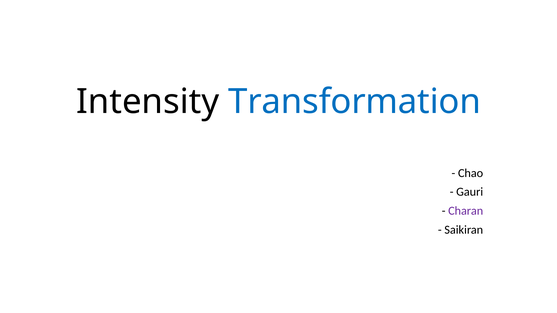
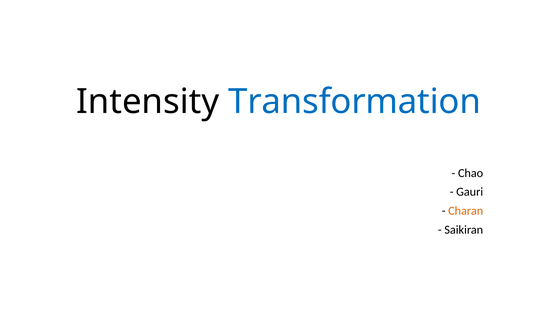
Charan colour: purple -> orange
